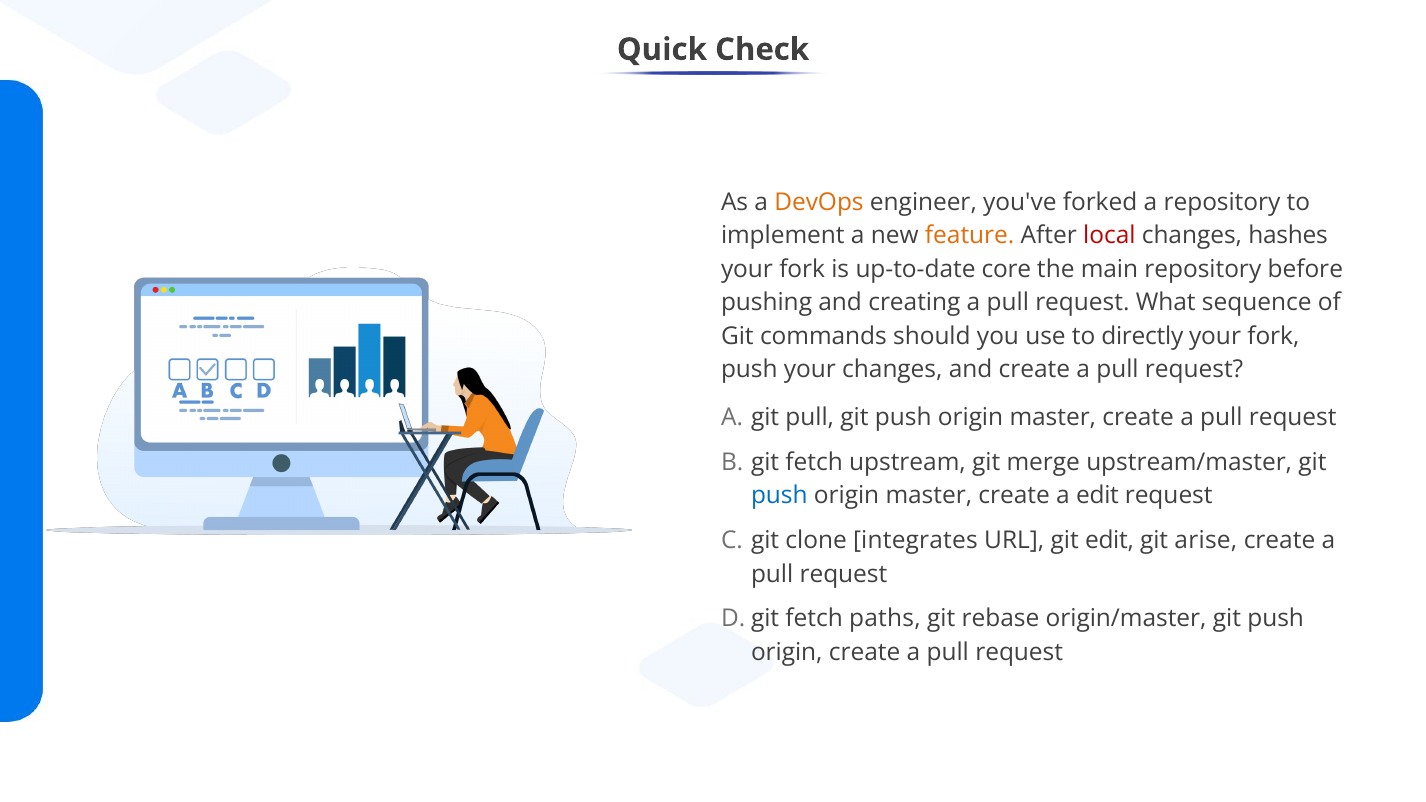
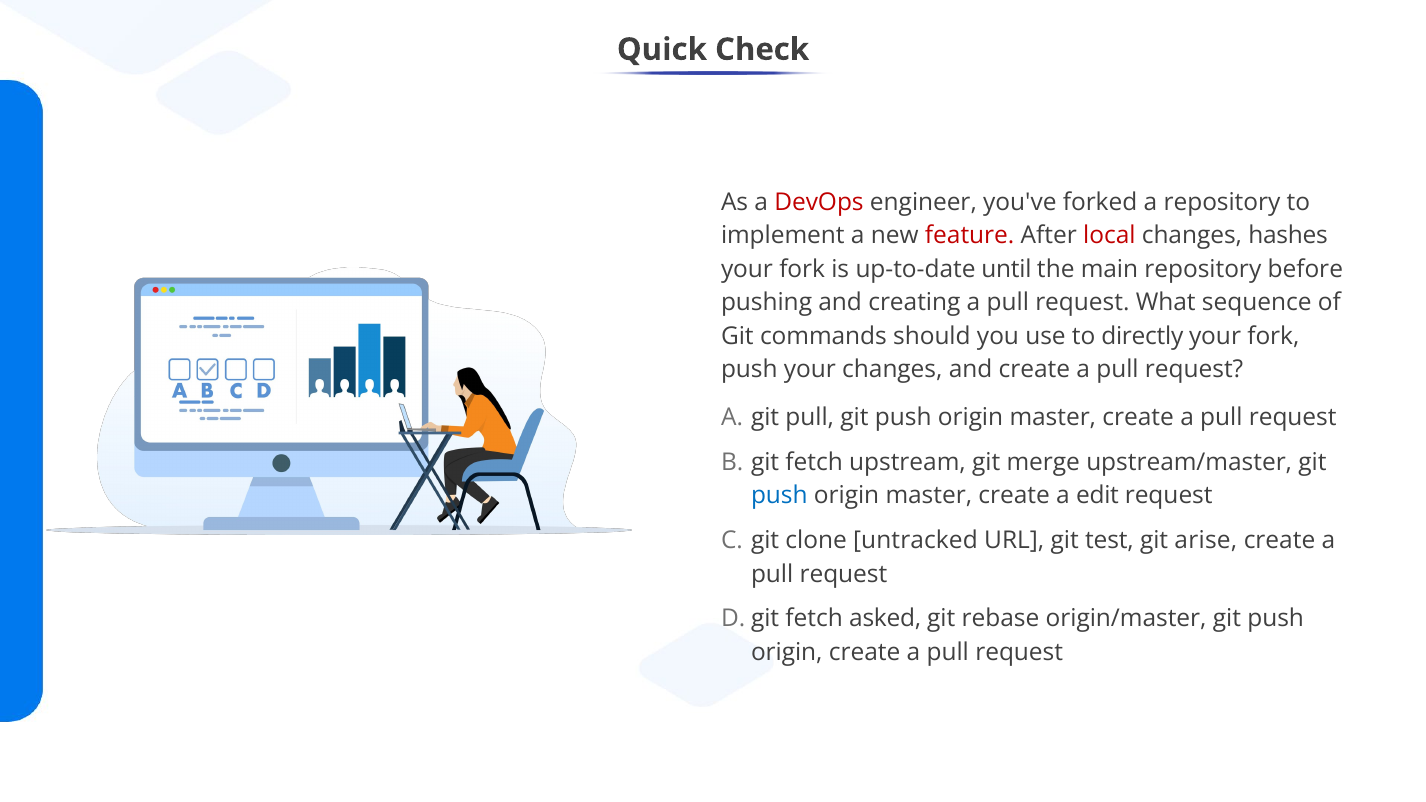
DevOps colour: orange -> red
feature colour: orange -> red
core: core -> until
integrates: integrates -> untracked
git edit: edit -> test
paths: paths -> asked
